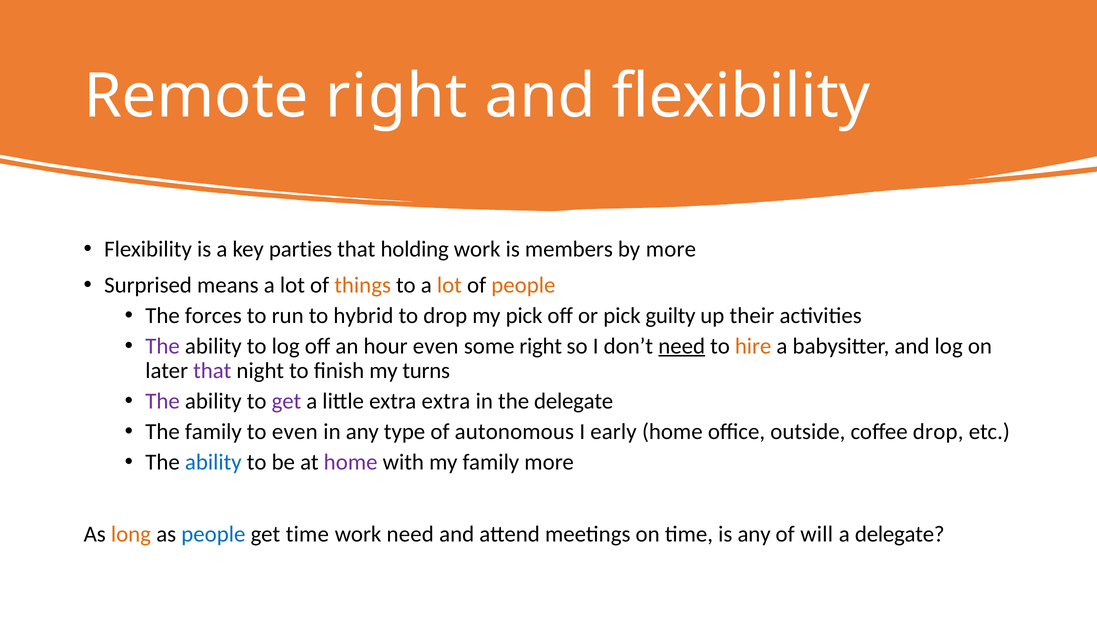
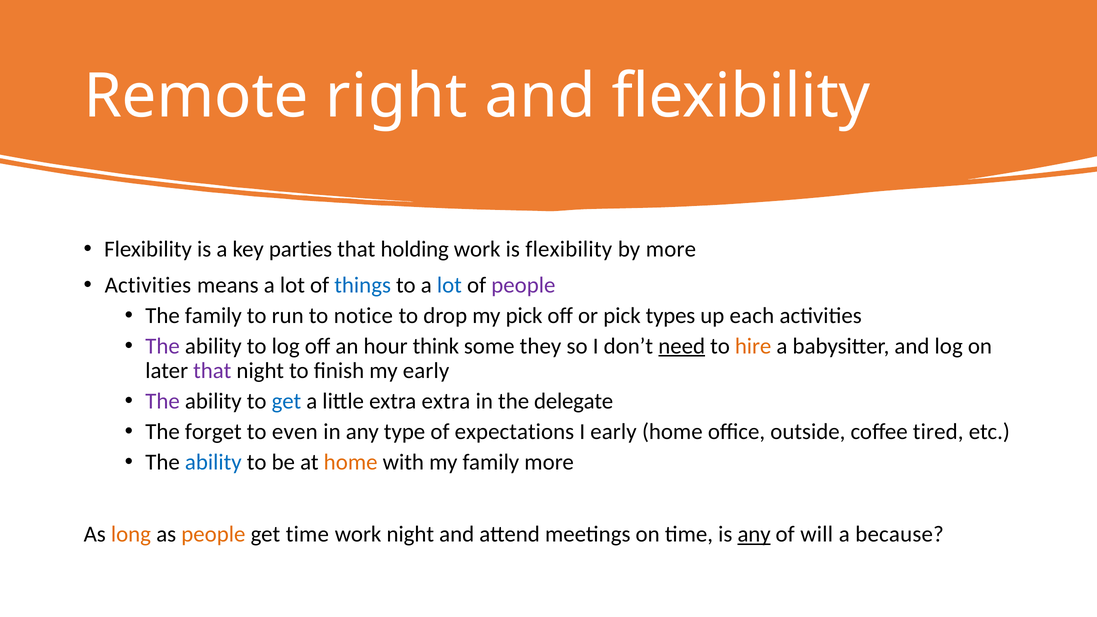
is members: members -> flexibility
Surprised at (148, 285): Surprised -> Activities
things colour: orange -> blue
lot at (449, 285) colour: orange -> blue
people at (523, 285) colour: orange -> purple
The forces: forces -> family
hybrid: hybrid -> notice
guilty: guilty -> types
their: their -> each
hour even: even -> think
some right: right -> they
my turns: turns -> early
get at (286, 401) colour: purple -> blue
The family: family -> forget
autonomous: autonomous -> expectations
coffee drop: drop -> tired
home at (351, 462) colour: purple -> orange
people at (213, 534) colour: blue -> orange
work need: need -> night
any at (754, 534) underline: none -> present
a delegate: delegate -> because
